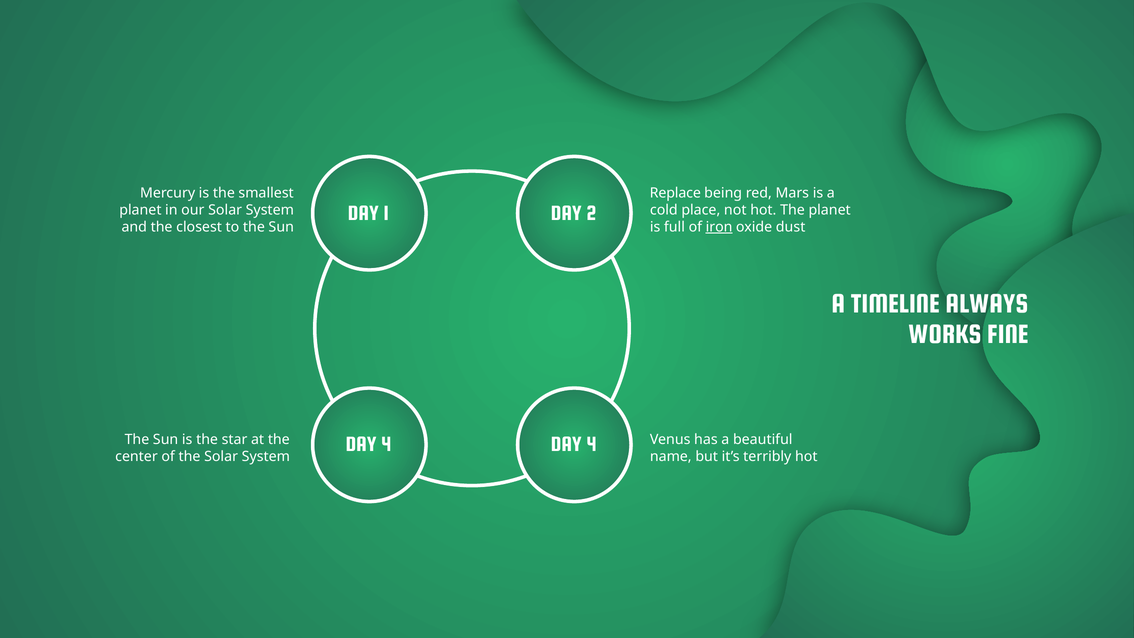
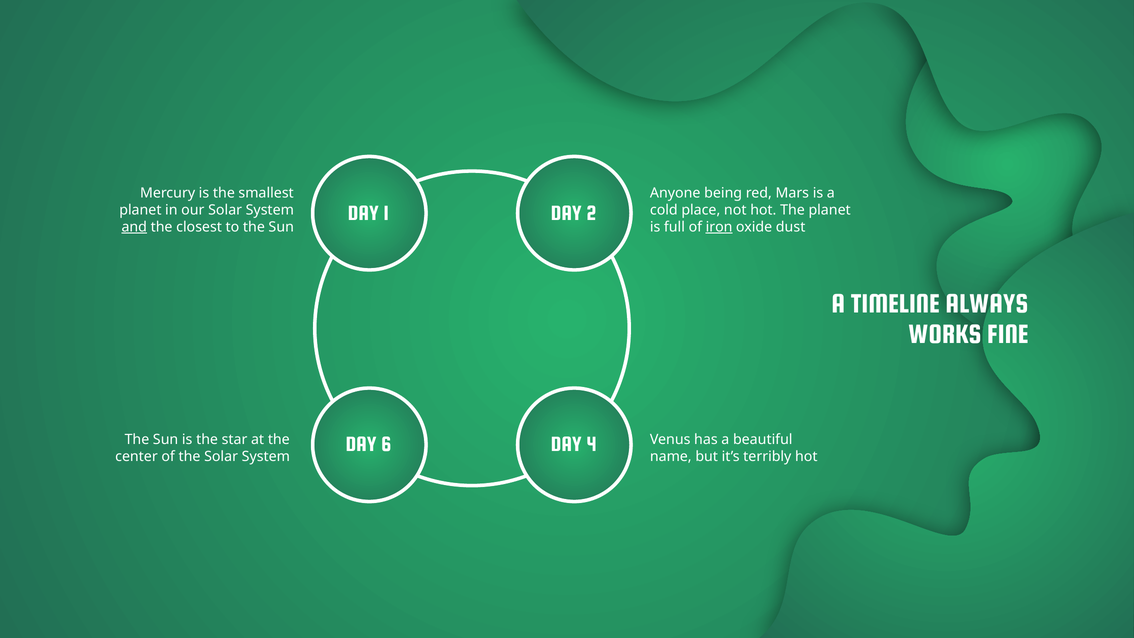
Replace: Replace -> Anyone
and underline: none -> present
4 at (386, 444): 4 -> 6
